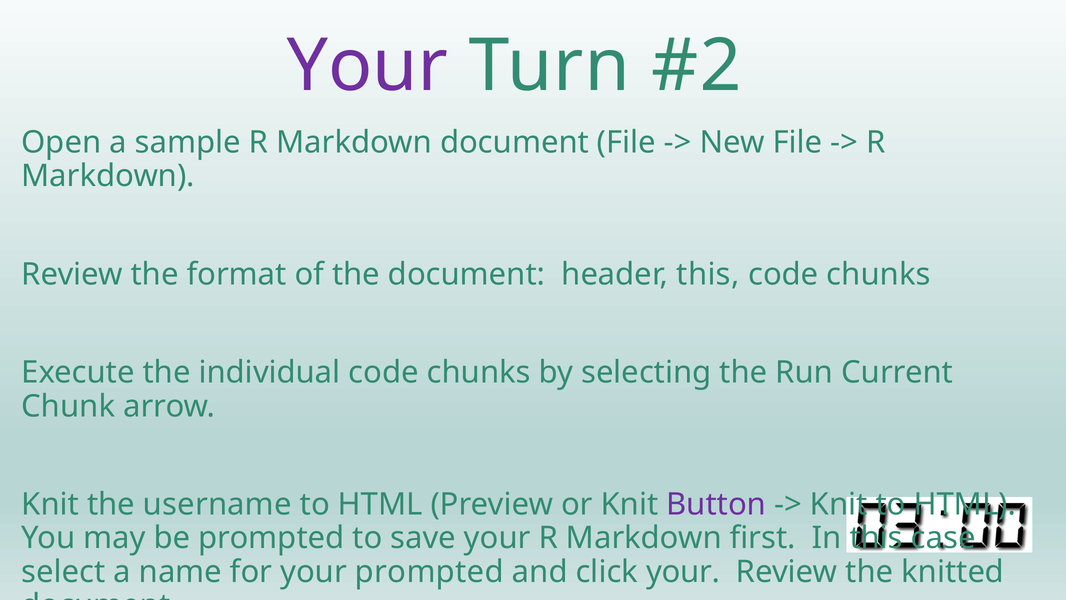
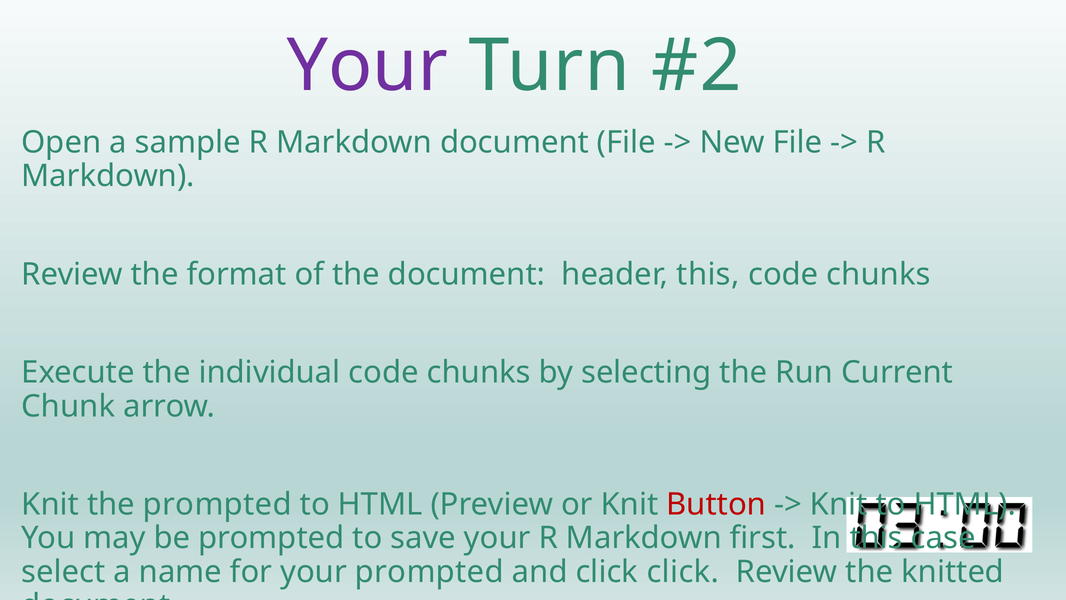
the username: username -> prompted
Button colour: purple -> red
click your: your -> click
